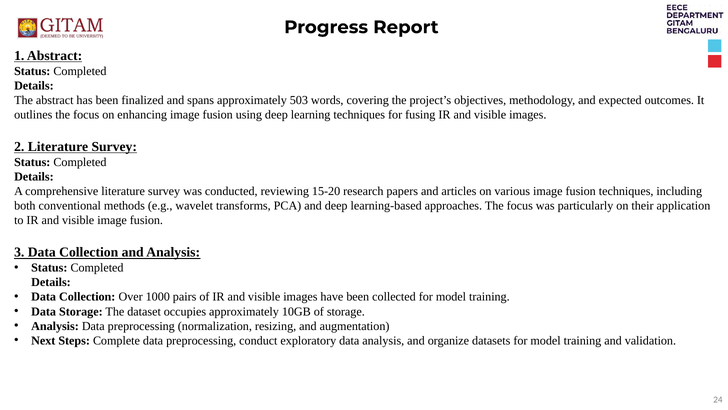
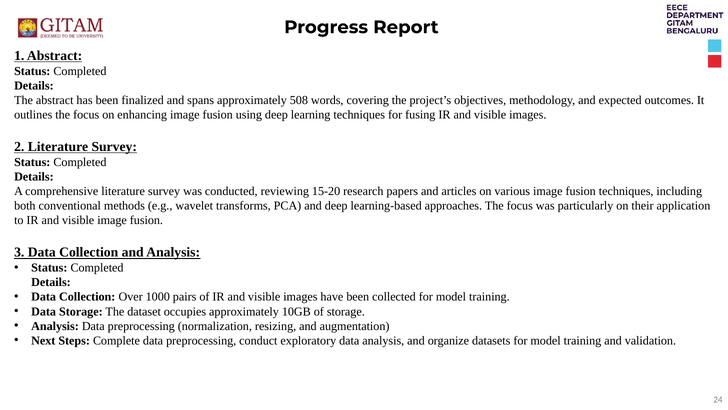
503: 503 -> 508
